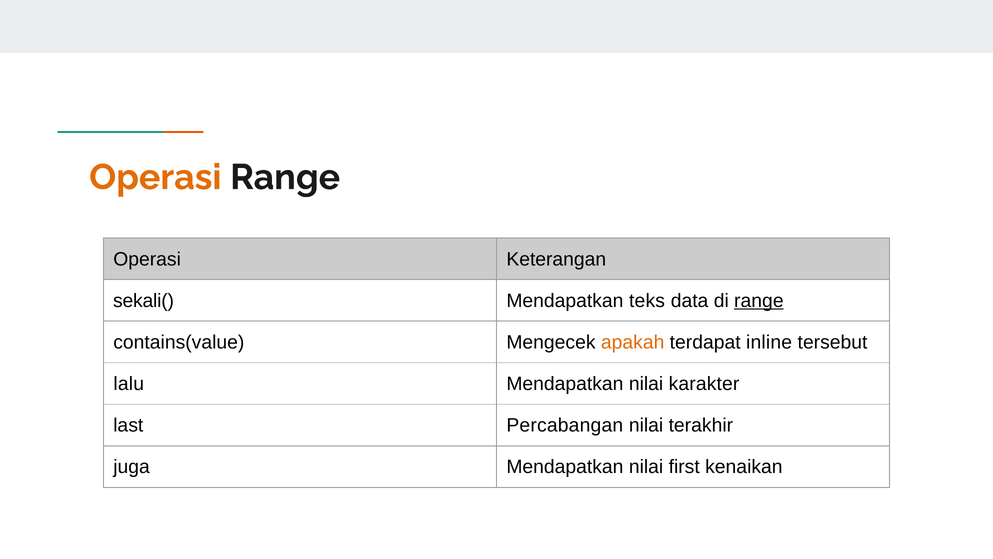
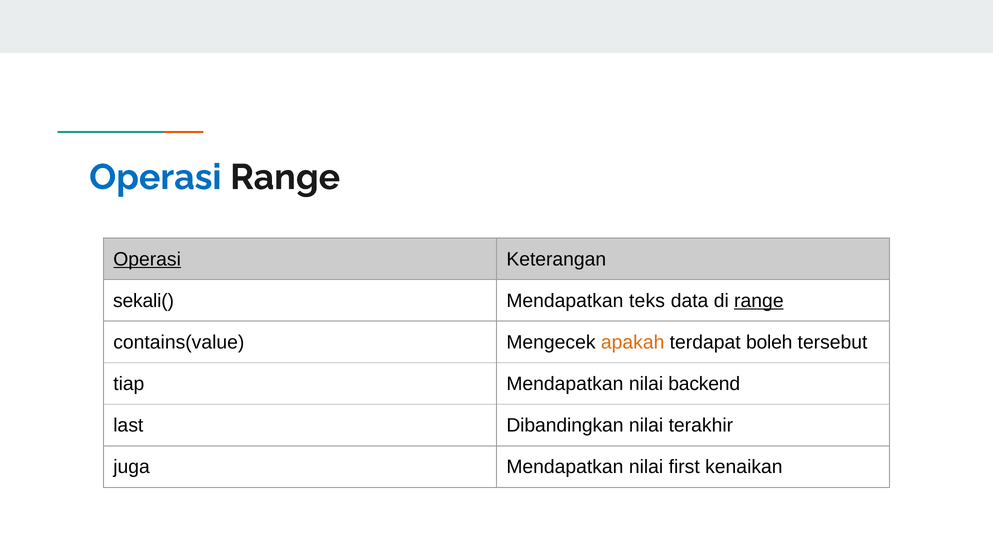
Operasi at (155, 177) colour: orange -> blue
Operasi at (147, 259) underline: none -> present
inline: inline -> boleh
lalu: lalu -> tiap
karakter: karakter -> backend
Percabangan: Percabangan -> Dibandingkan
